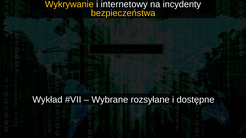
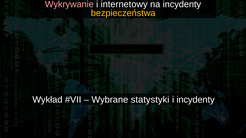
Wykrywanie colour: yellow -> pink
rozsyłane: rozsyłane -> statystyki
i dostępne: dostępne -> incydenty
